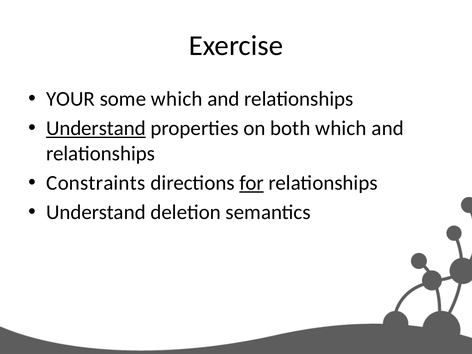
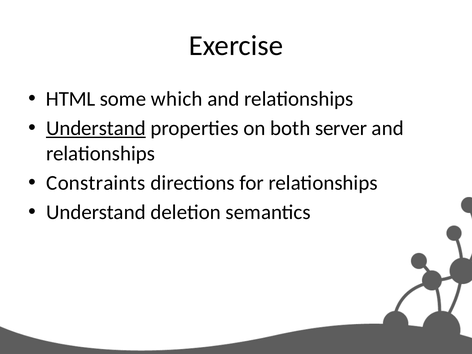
YOUR: YOUR -> HTML
both which: which -> server
for underline: present -> none
